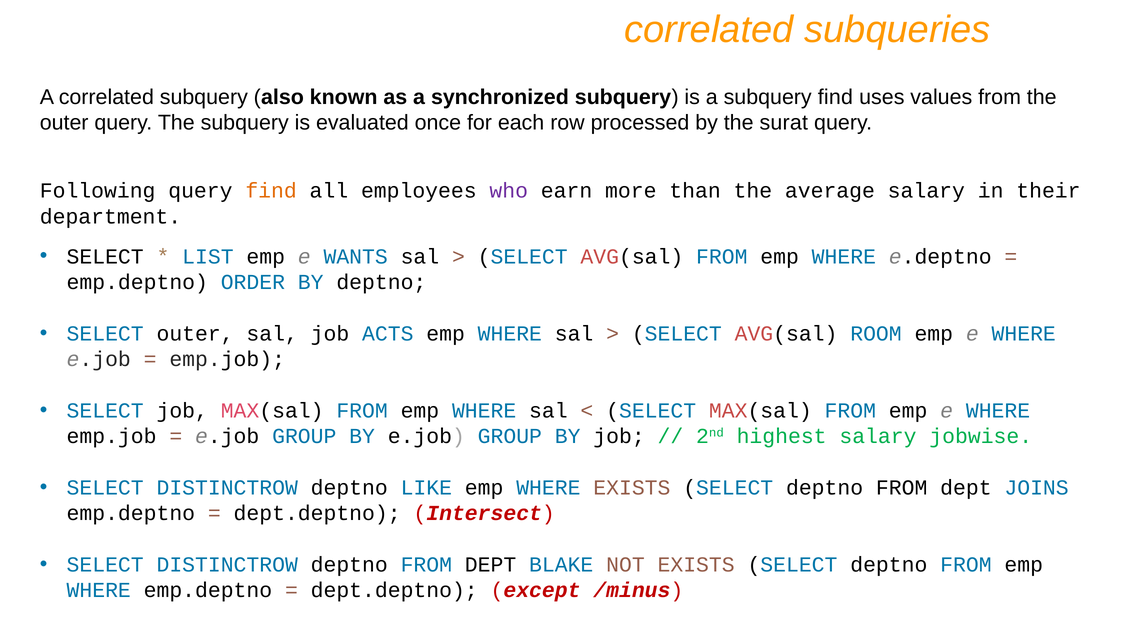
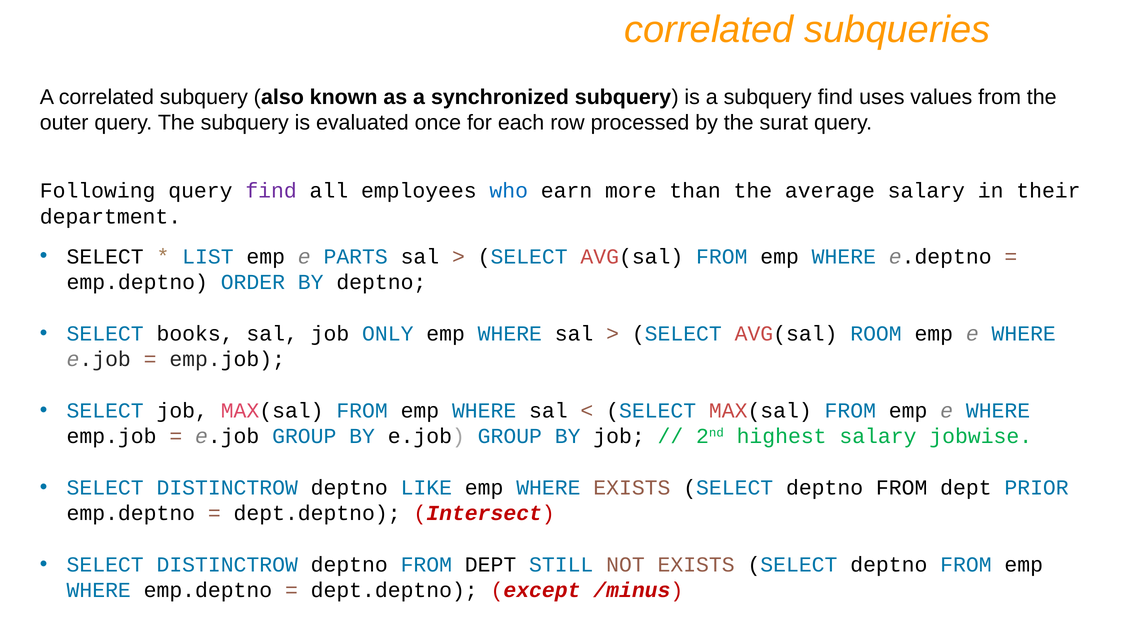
find at (271, 191) colour: orange -> purple
who colour: purple -> blue
WANTS: WANTS -> PARTS
SELECT outer: outer -> books
ACTS: ACTS -> ONLY
JOINS: JOINS -> PRIOR
BLAKE: BLAKE -> STILL
